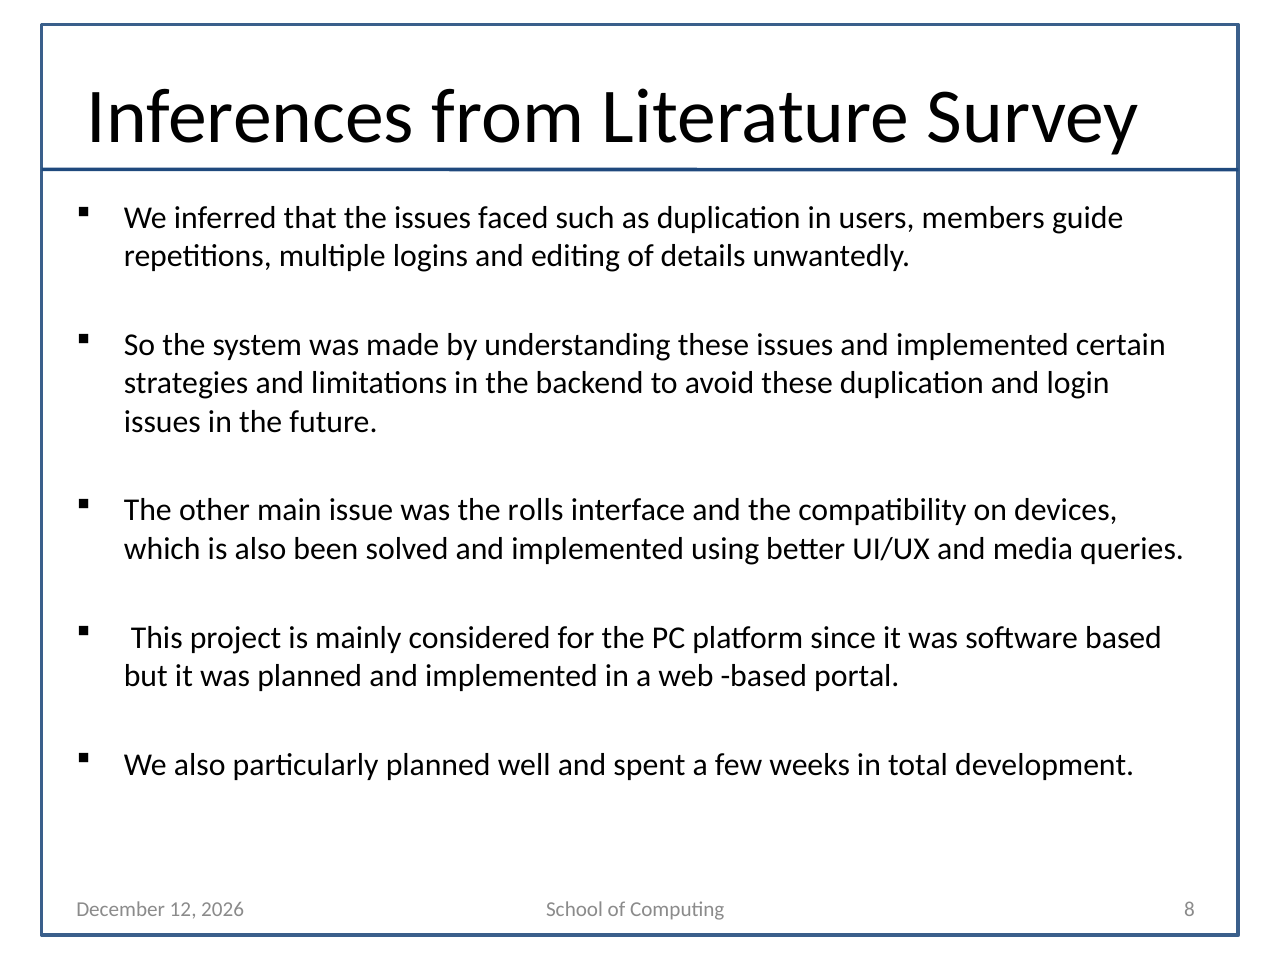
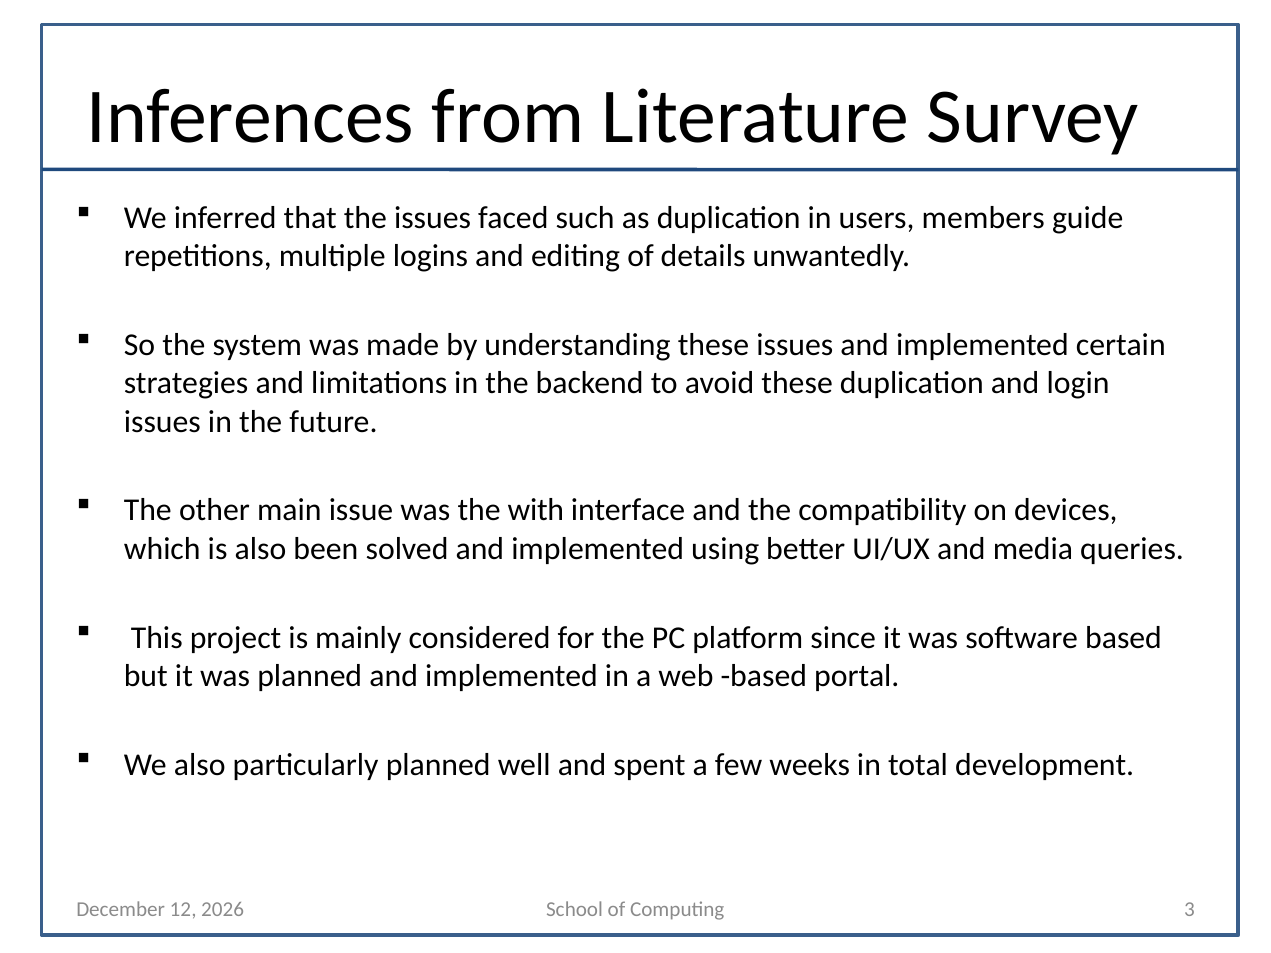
rolls: rolls -> with
8: 8 -> 3
